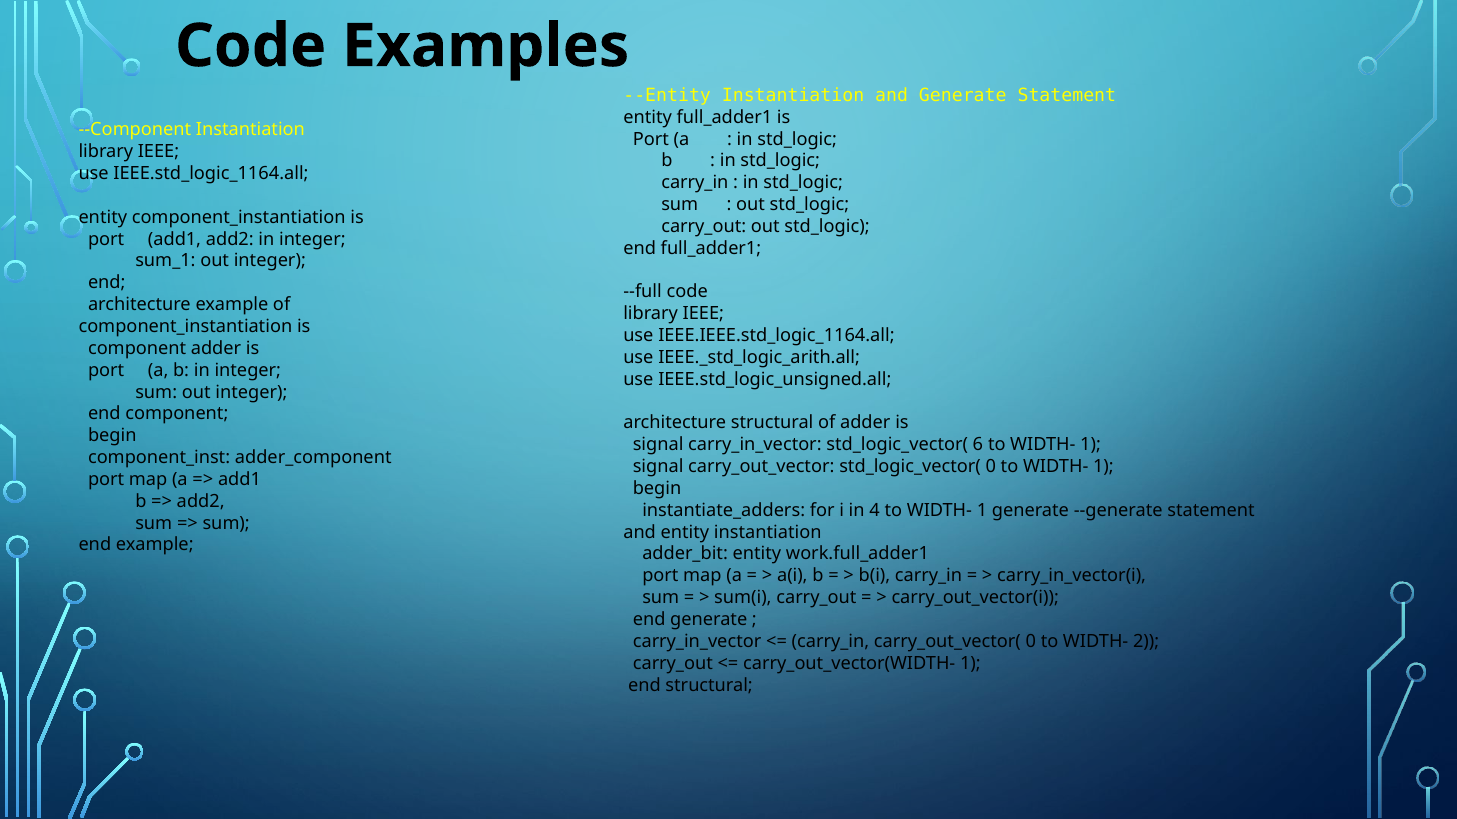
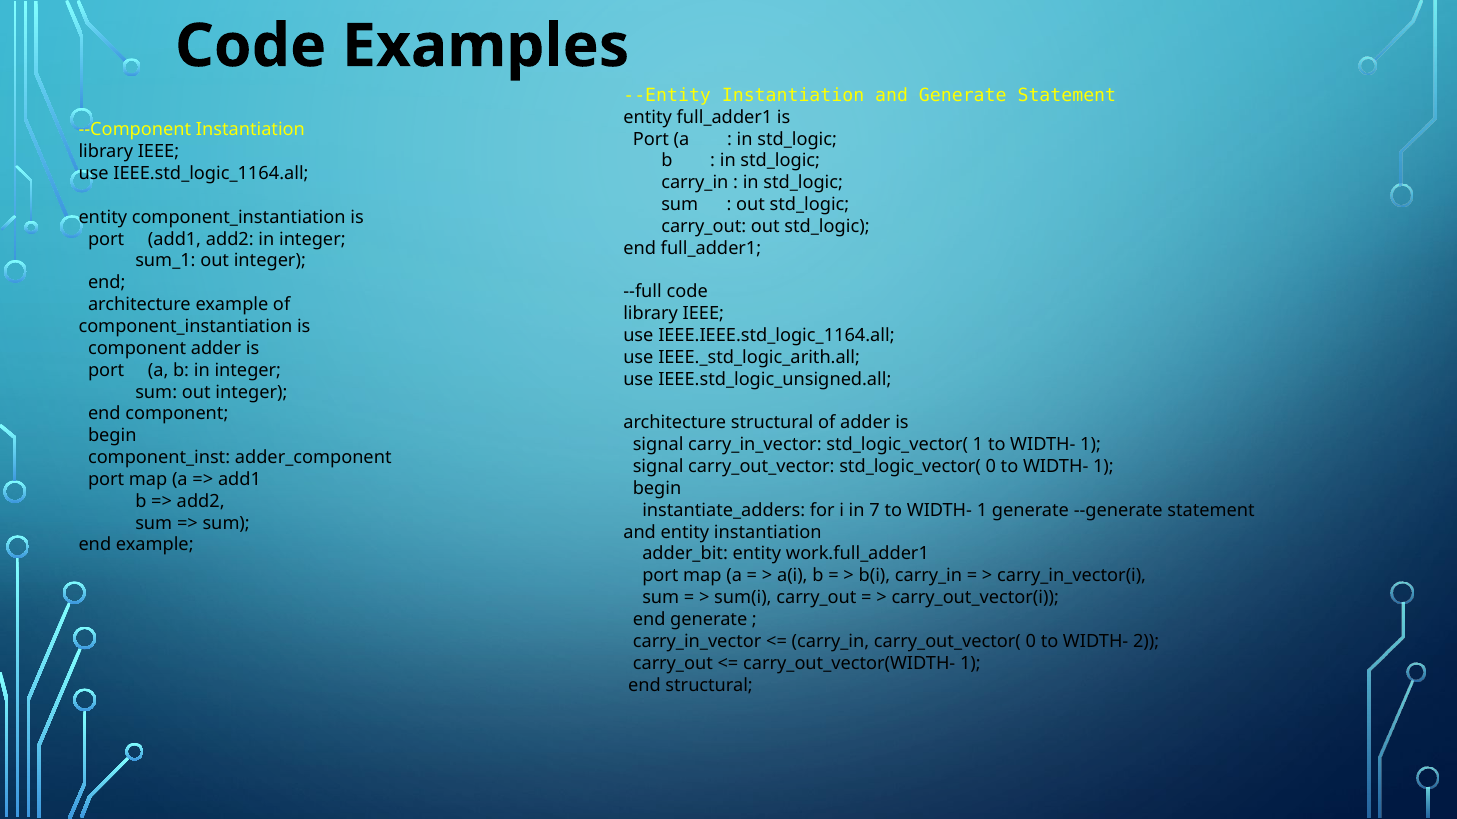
std_logic_vector( 6: 6 -> 1
4: 4 -> 7
